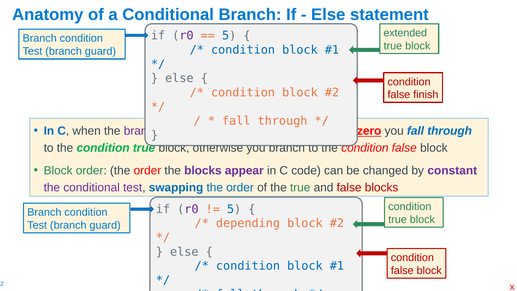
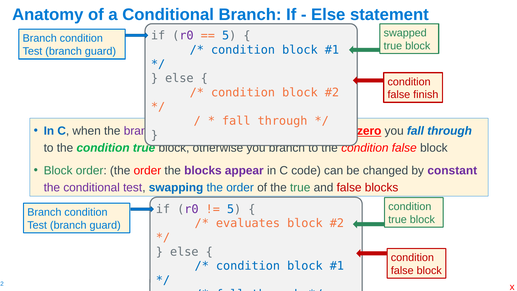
extended: extended -> swapped
depending at (248, 223): depending -> evaluates
